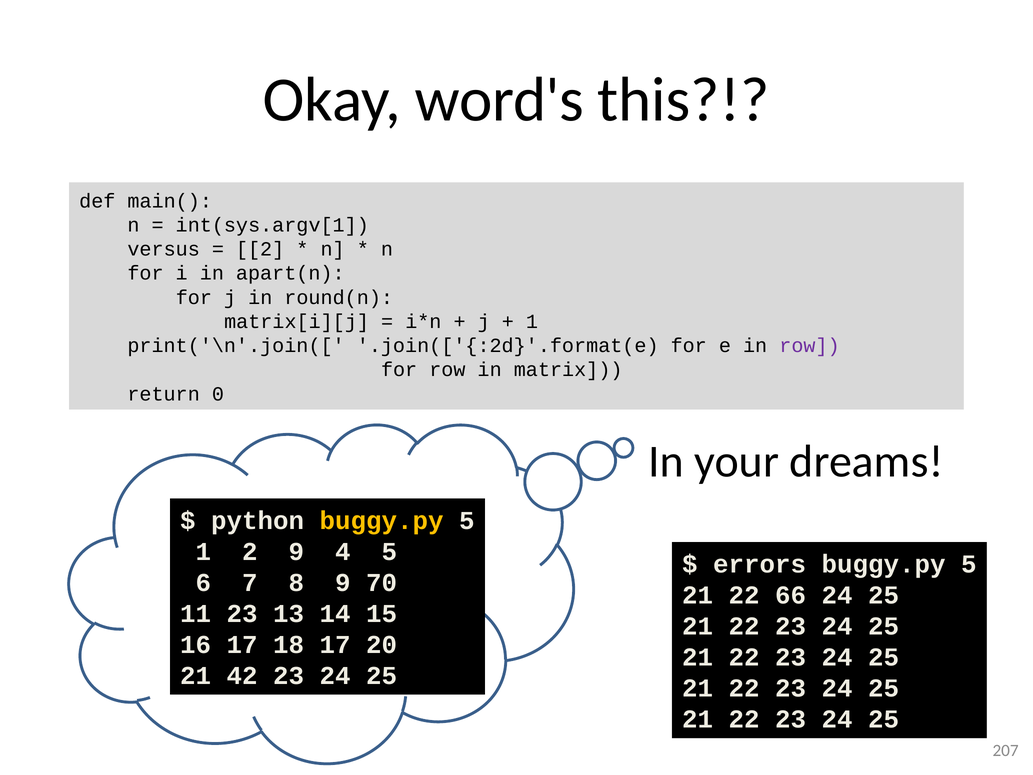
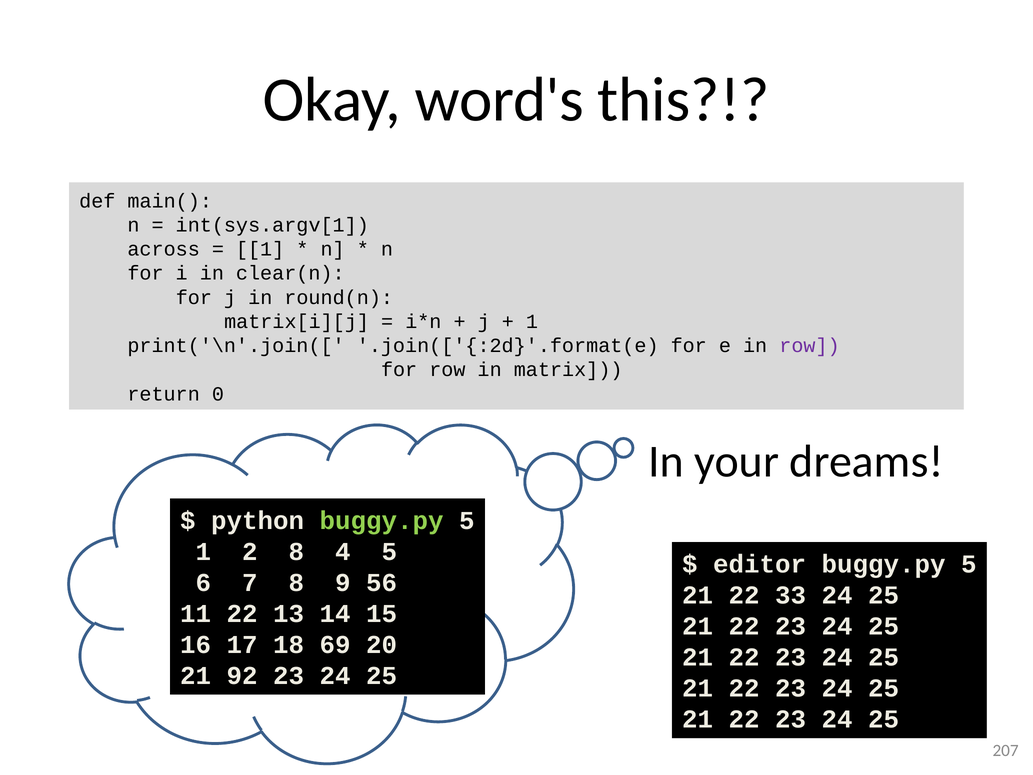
versus: versus -> across
2 at (260, 249): 2 -> 1
apart(n: apart(n -> clear(n
buggy.py at (382, 521) colour: yellow -> light green
2 9: 9 -> 8
errors: errors -> editor
70: 70 -> 56
66: 66 -> 33
11 23: 23 -> 22
18 17: 17 -> 69
42: 42 -> 92
